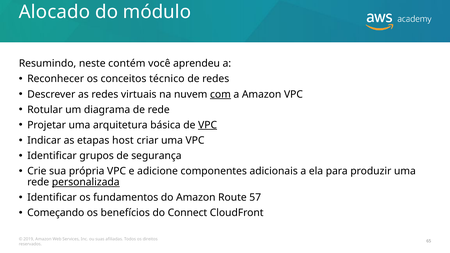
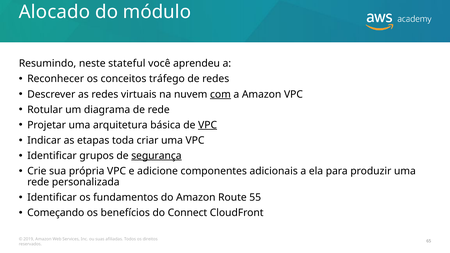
contém: contém -> stateful
técnico: técnico -> tráfego
host: host -> toda
segurança underline: none -> present
personalizada underline: present -> none
57: 57 -> 55
